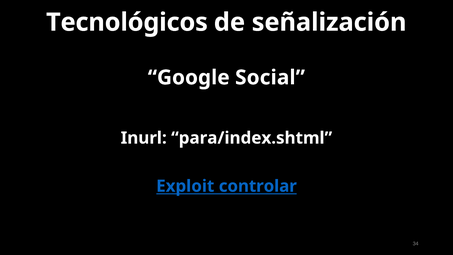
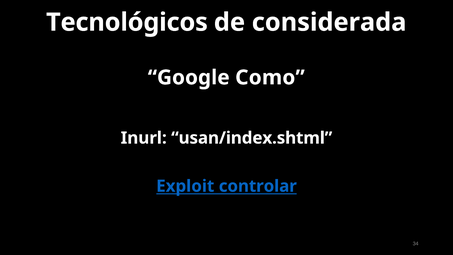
señalización: señalización -> considerada
Social: Social -> Como
para/index.shtml: para/index.shtml -> usan/index.shtml
